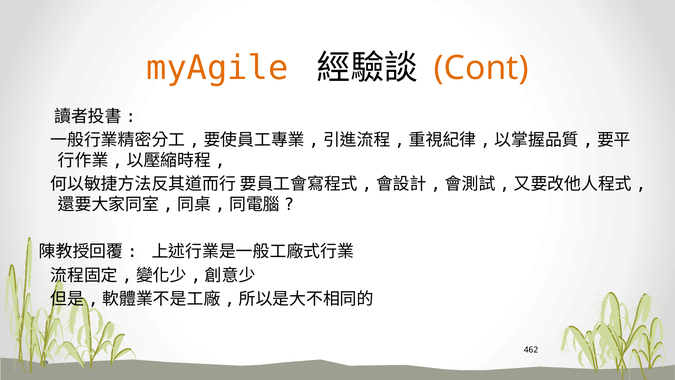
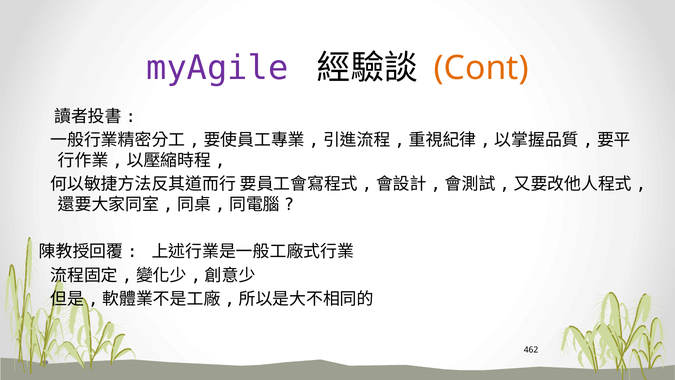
myAgile colour: orange -> purple
